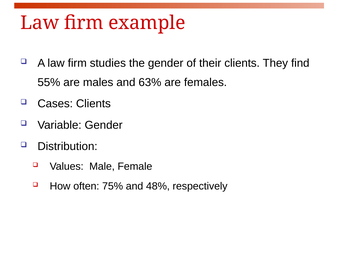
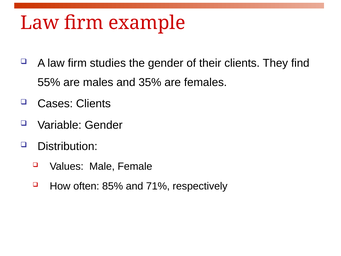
63%: 63% -> 35%
75%: 75% -> 85%
48%: 48% -> 71%
